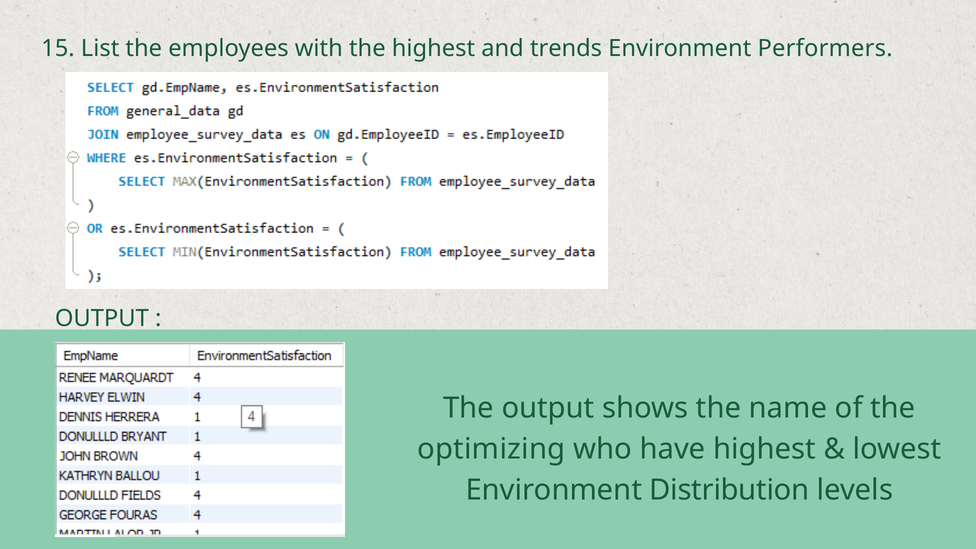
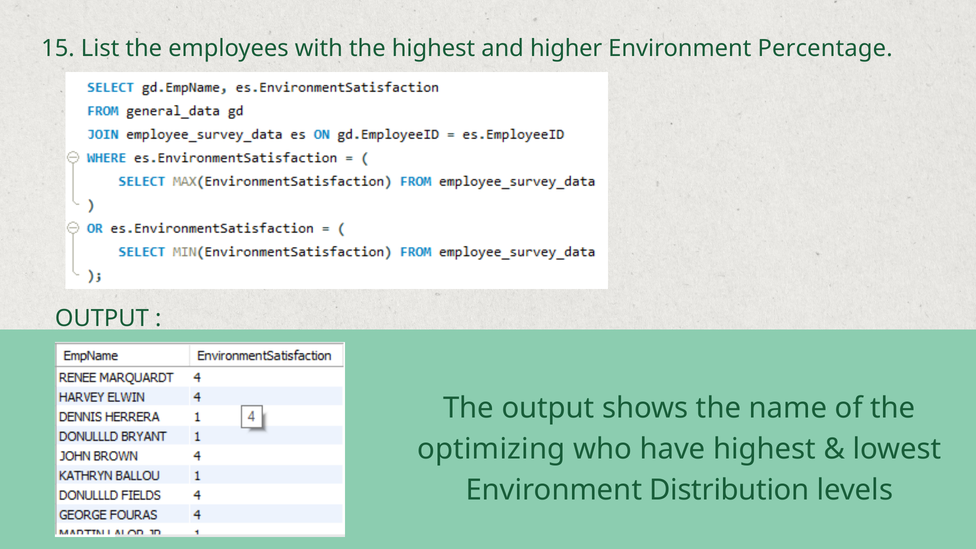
trends: trends -> higher
Performers: Performers -> Percentage
